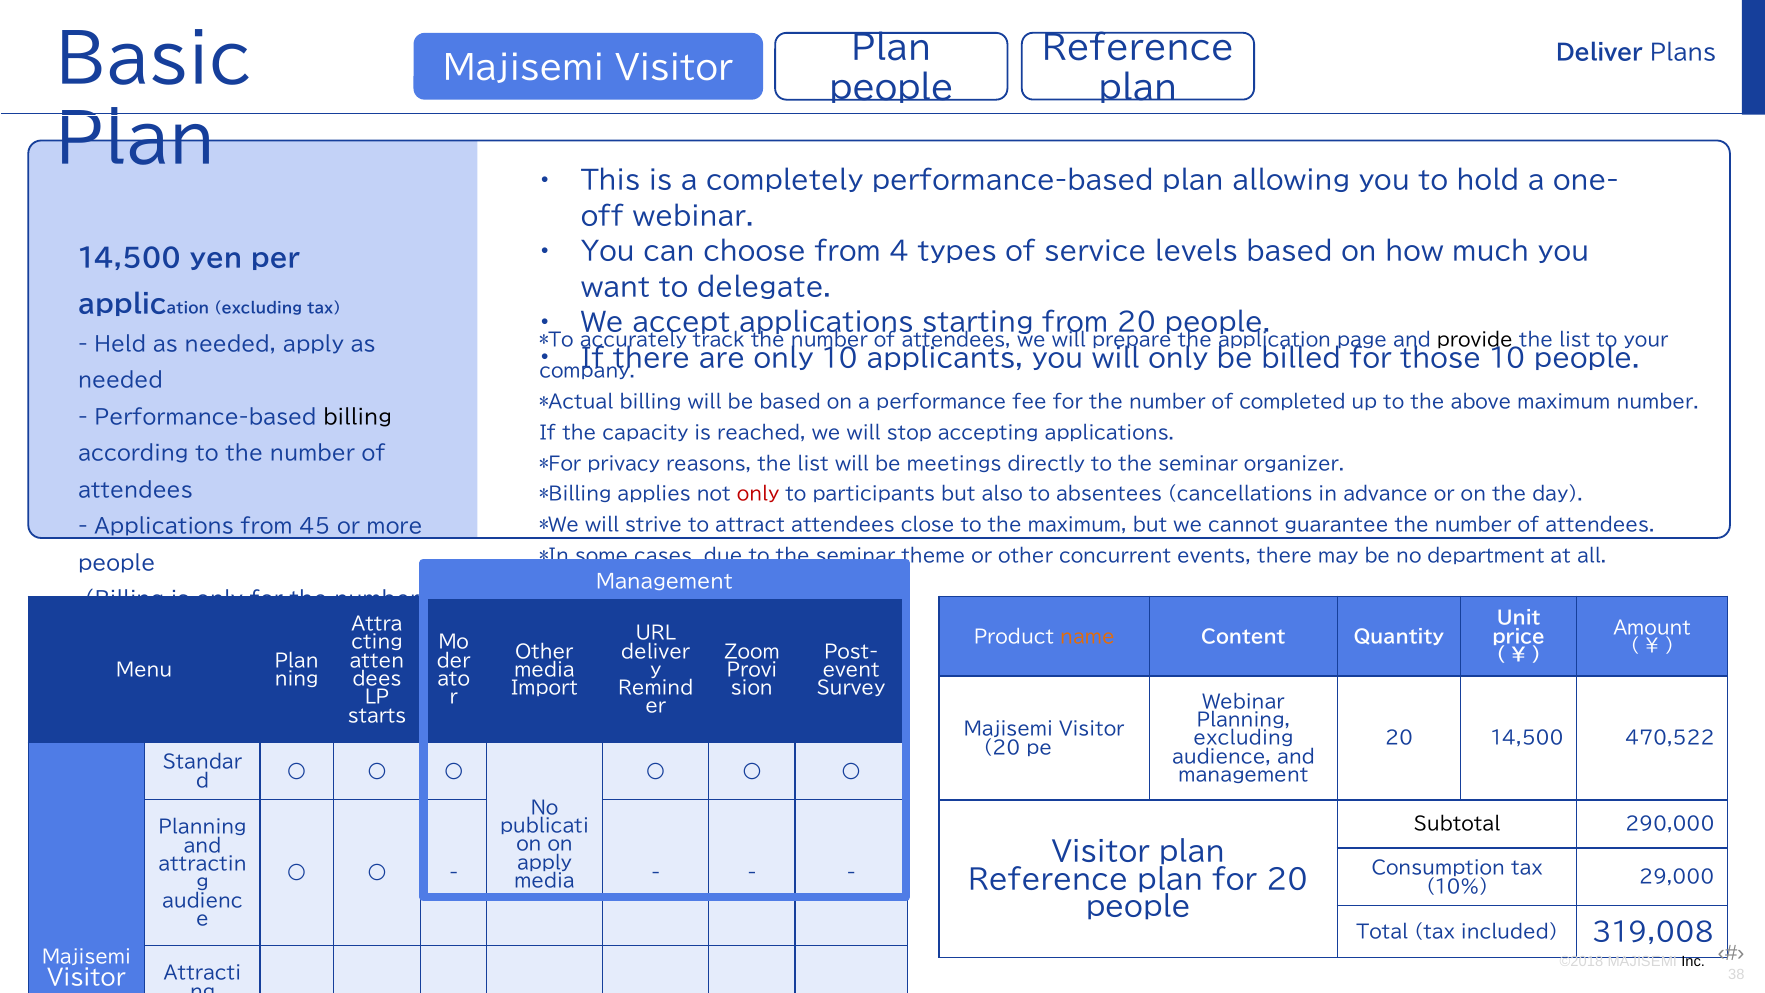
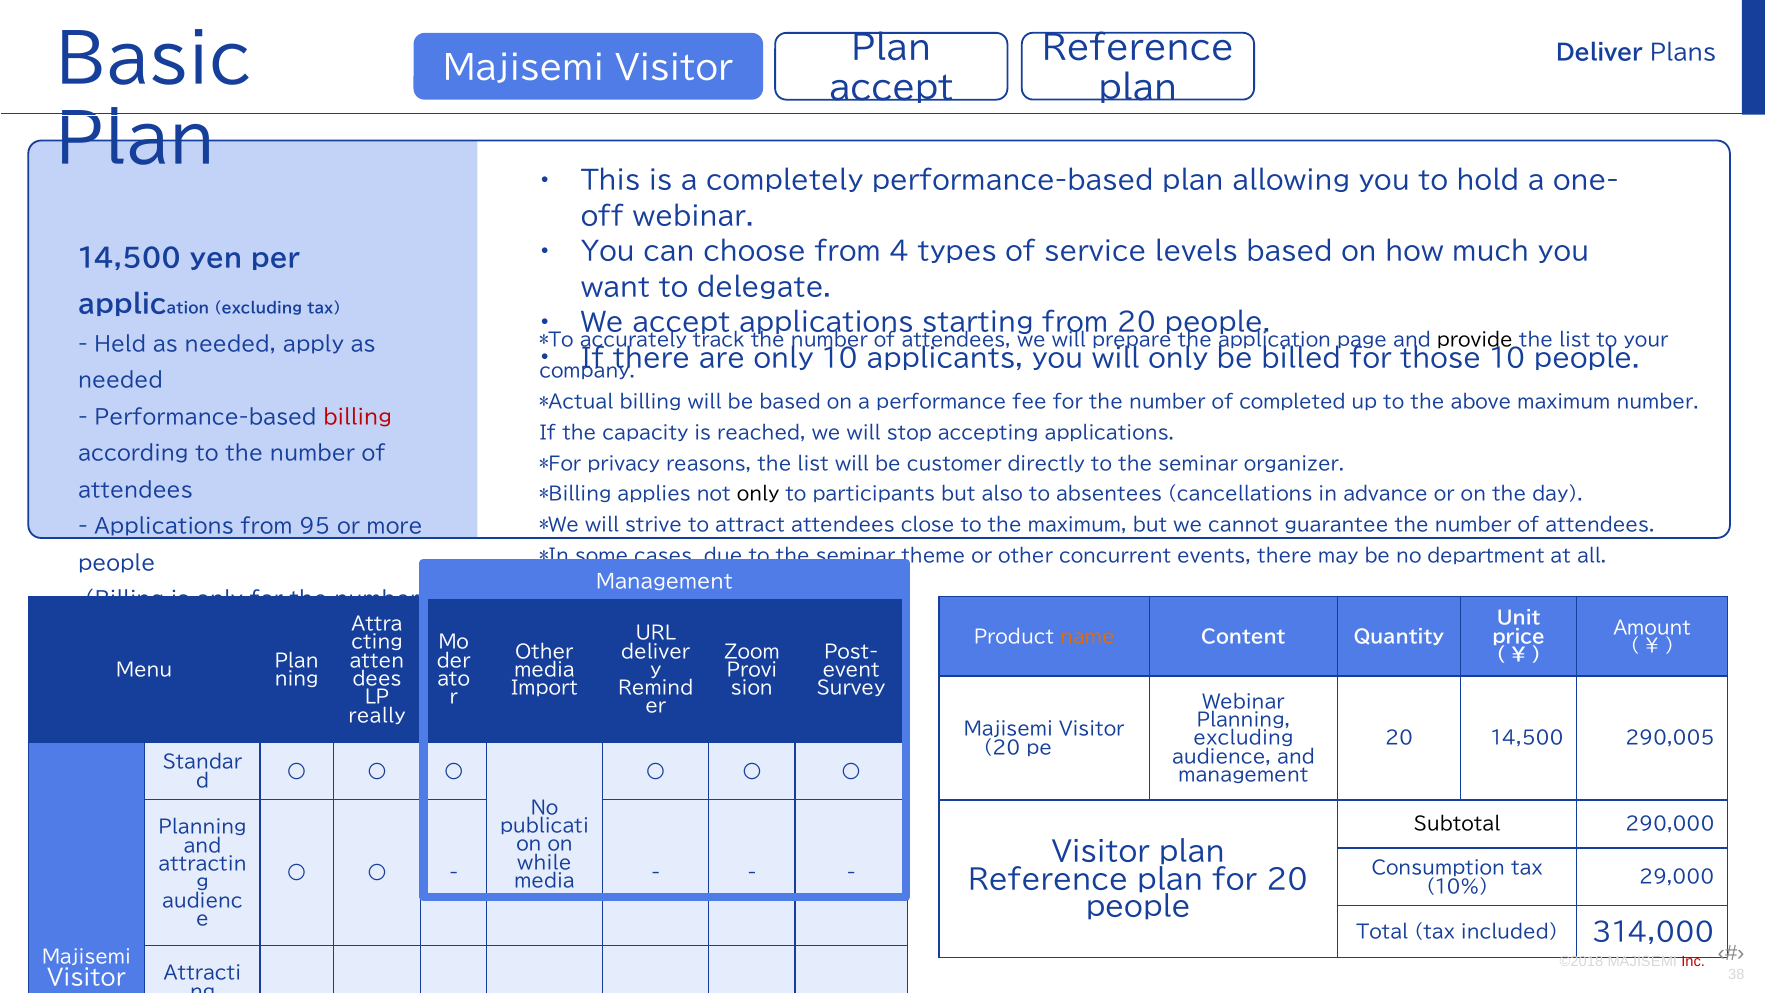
people at (891, 88): people -> accept
billing at (358, 418) colour: black -> red
meetings: meetings -> customer
only at (758, 495) colour: red -> black
45: 45 -> 95
starts: starts -> really
470,522: 470,522 -> 290,005
apply at (545, 863): apply -> while
319,008: 319,008 -> 314,000
Inc colour: black -> red
